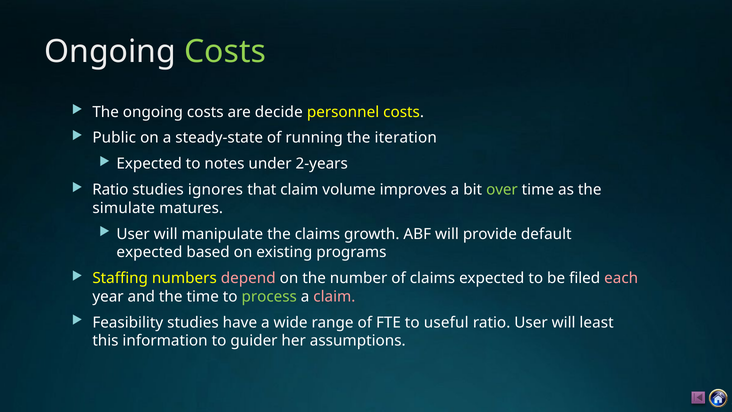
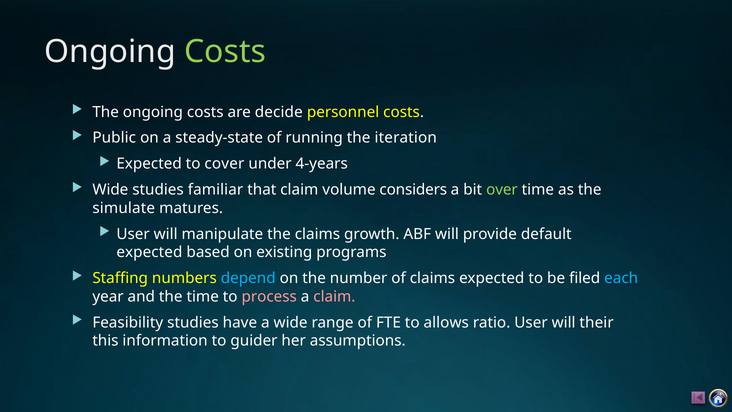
notes: notes -> cover
2-years: 2-years -> 4-years
Ratio at (110, 190): Ratio -> Wide
ignores: ignores -> familiar
improves: improves -> considers
depend colour: pink -> light blue
each colour: pink -> light blue
process colour: light green -> pink
useful: useful -> allows
least: least -> their
